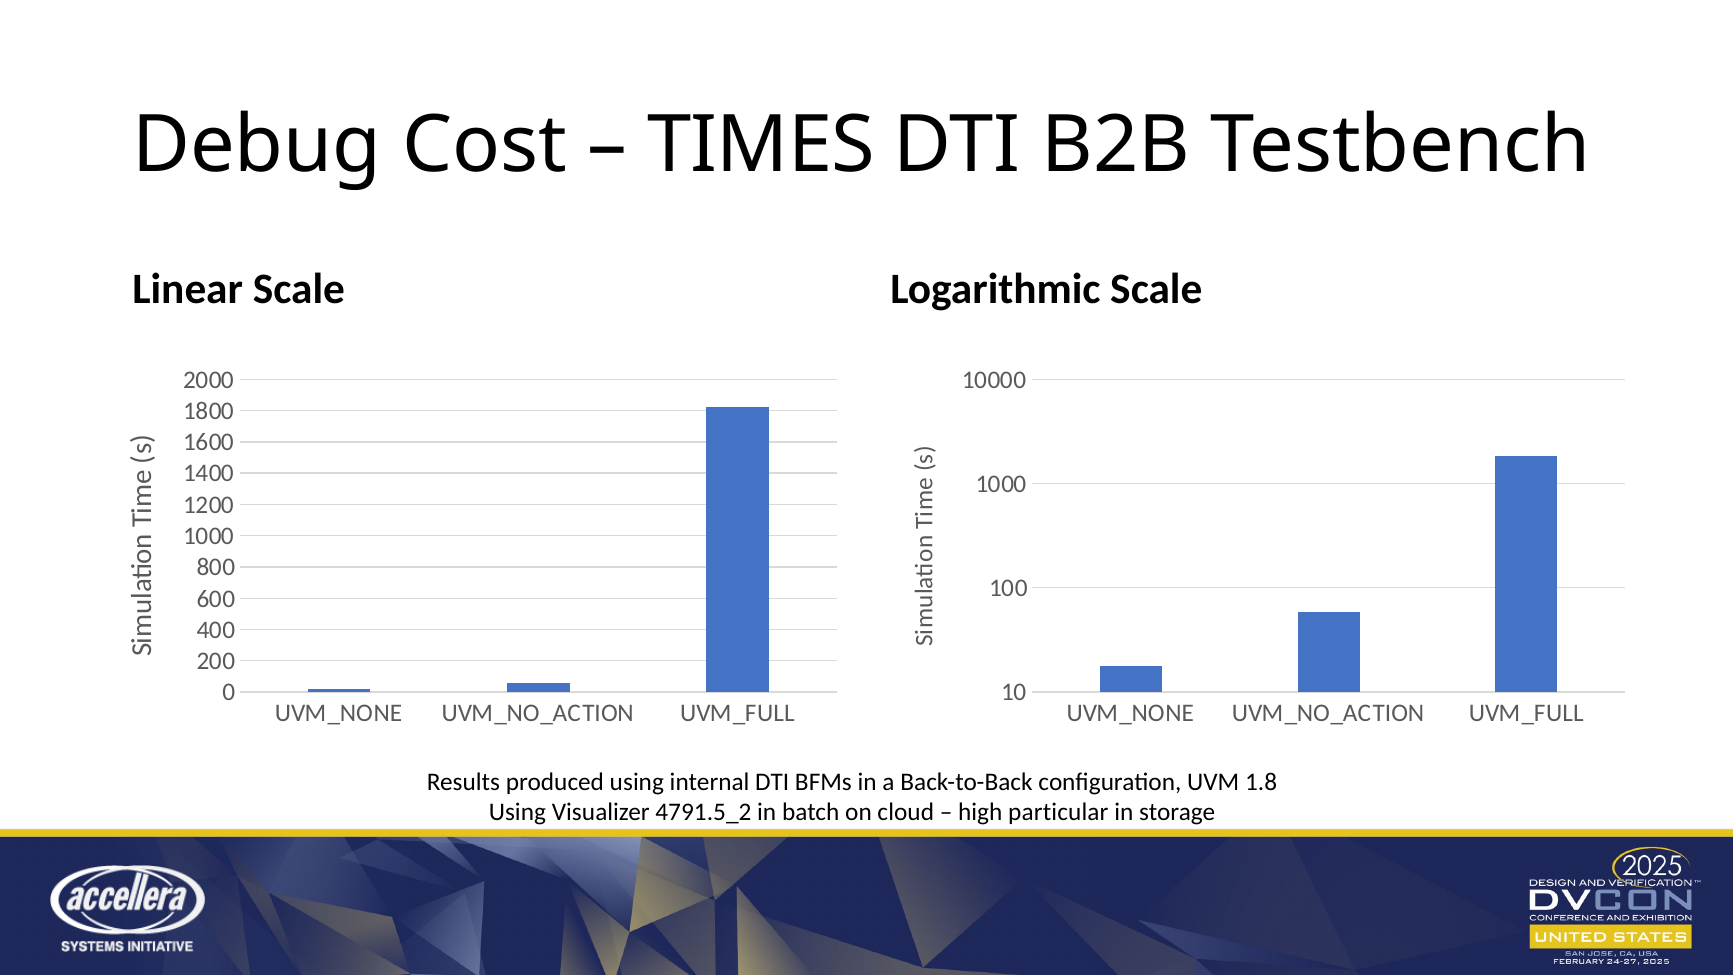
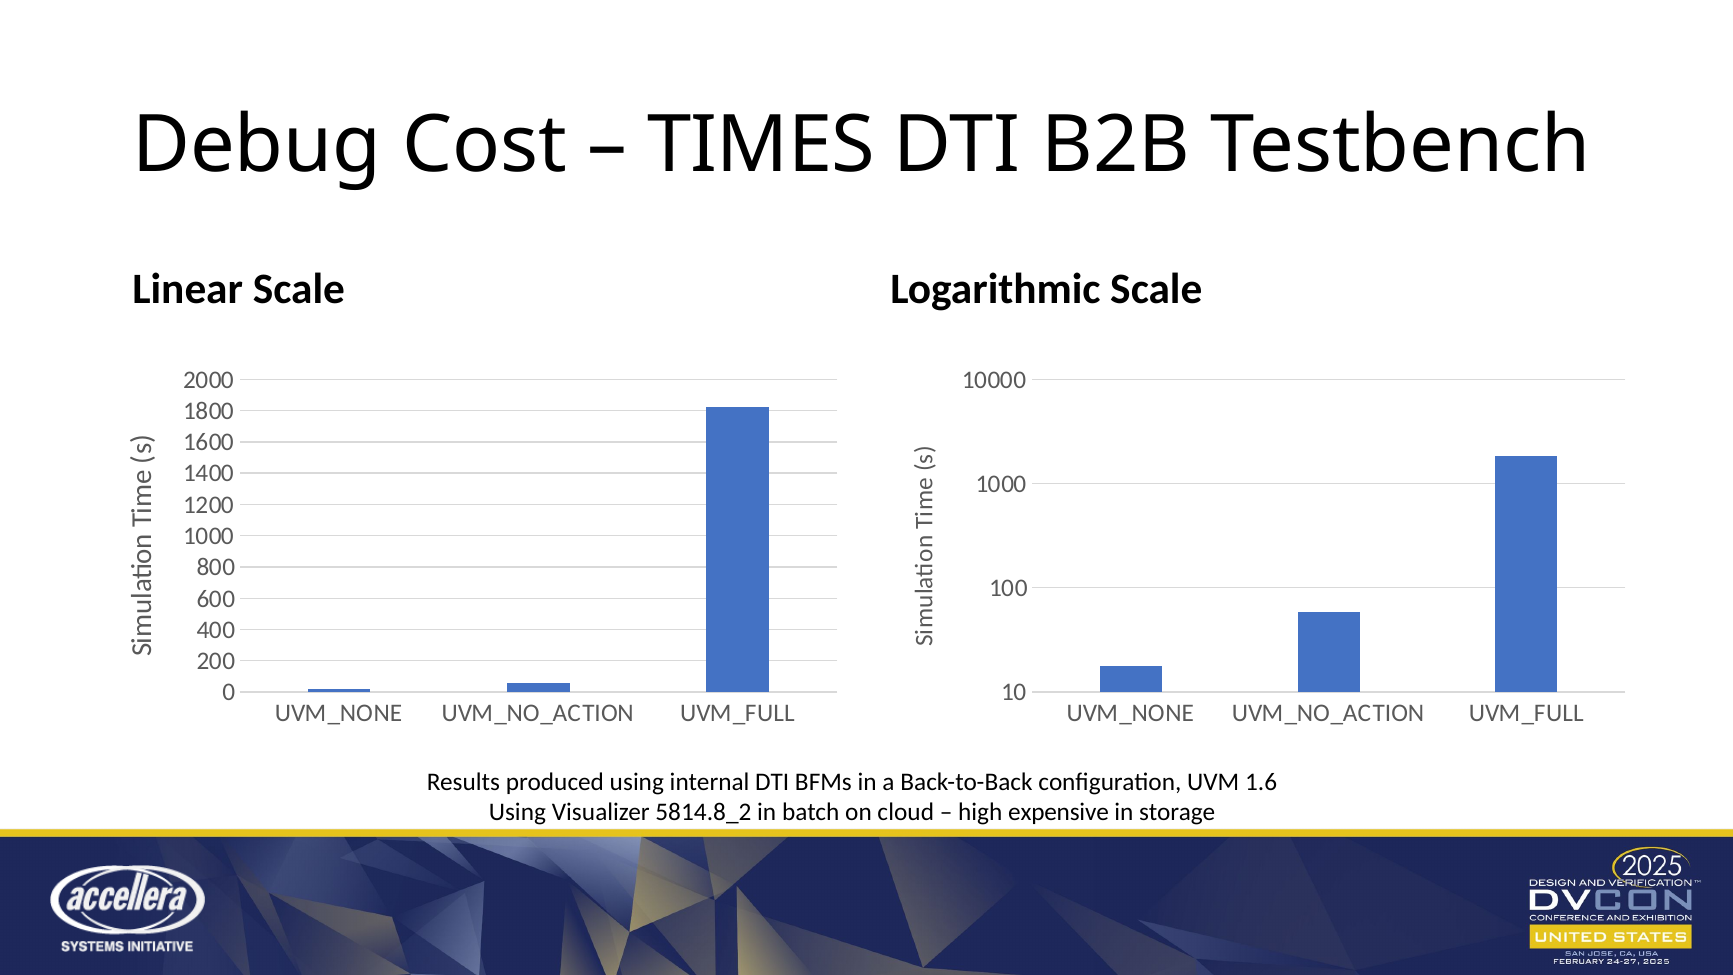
1.8: 1.8 -> 1.6
4791.5_2: 4791.5_2 -> 5814.8_2
particular: particular -> expensive
